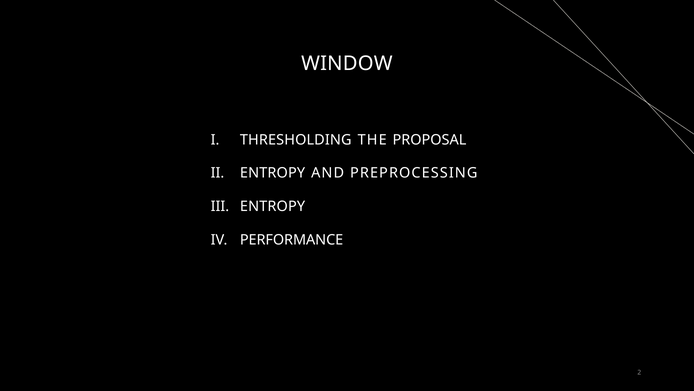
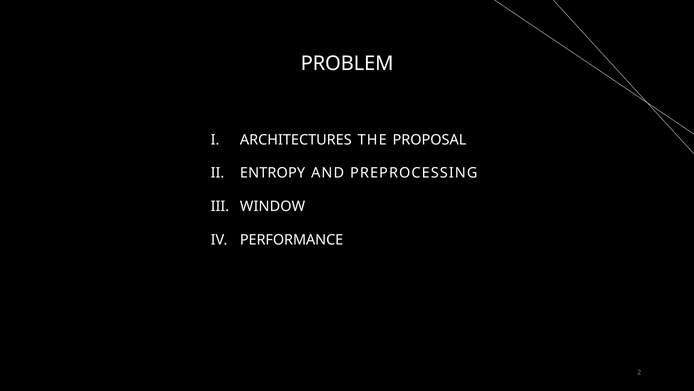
WINDOW: WINDOW -> PROBLEM
THRESHOLDING: THRESHOLDING -> ARCHITECTURES
ENTROPY at (273, 206): ENTROPY -> WINDOW
